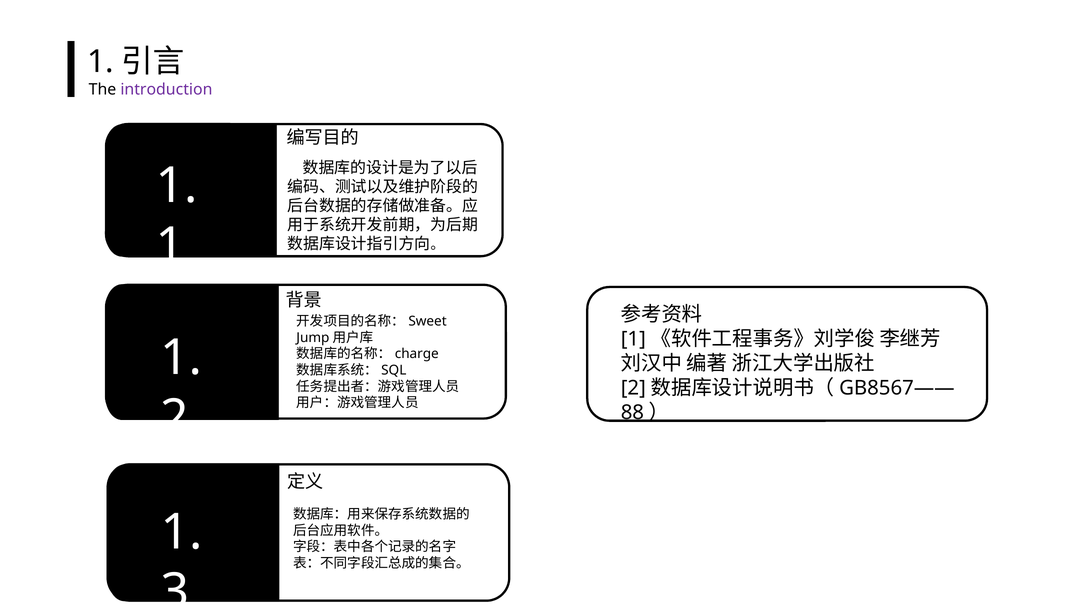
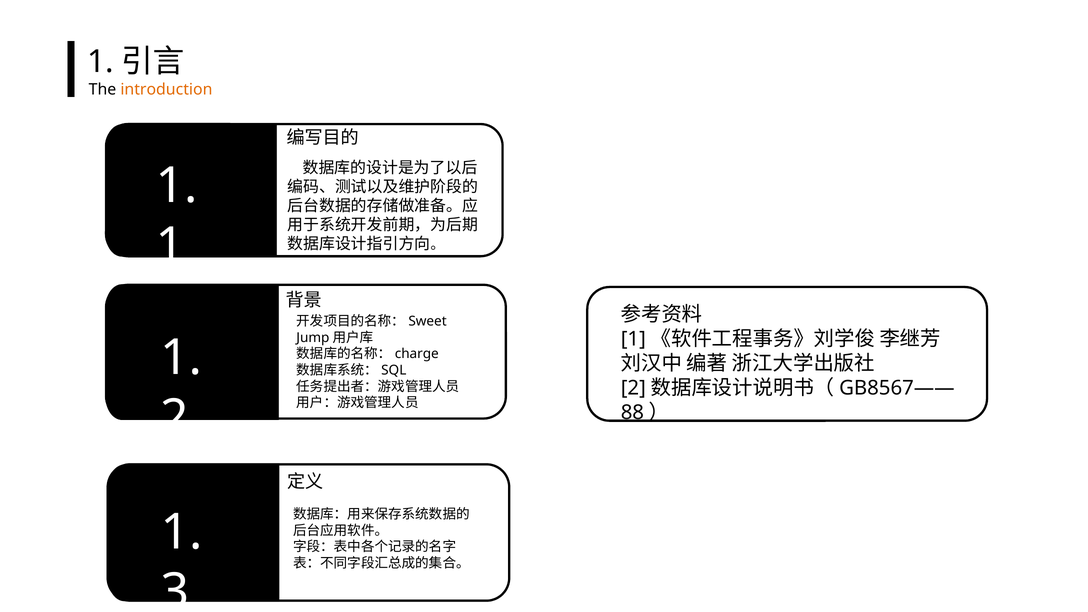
introduction colour: purple -> orange
